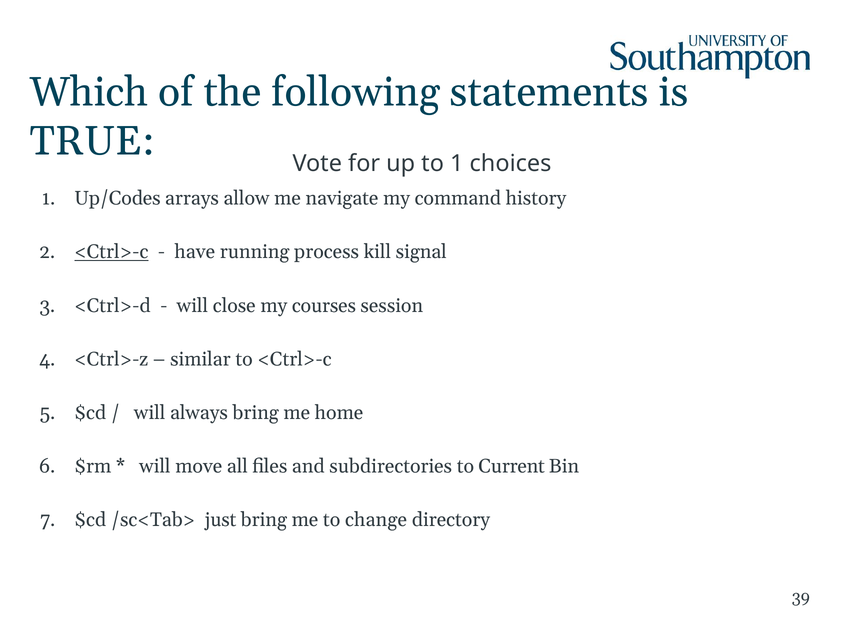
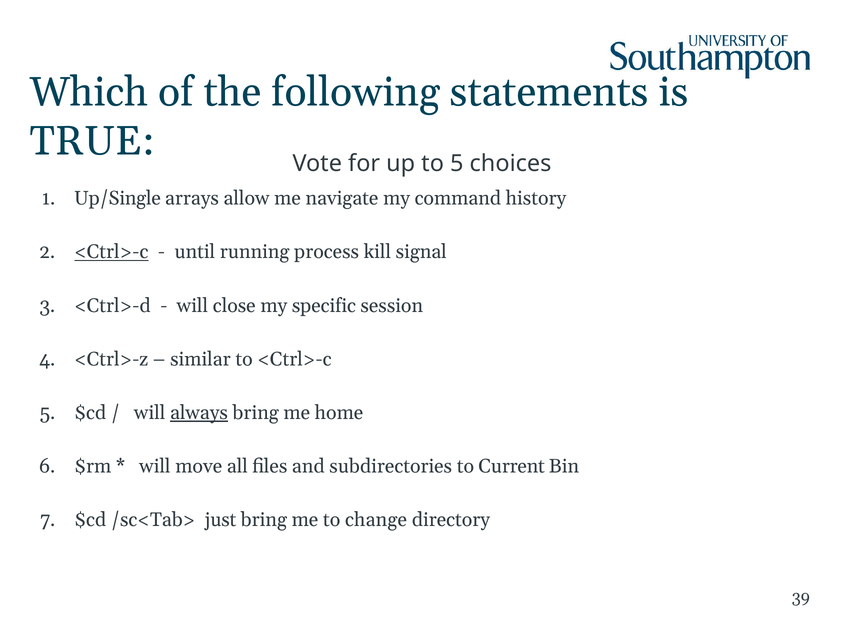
to 1: 1 -> 5
Up/Codes: Up/Codes -> Up/Single
have: have -> until
courses: courses -> specific
always underline: none -> present
